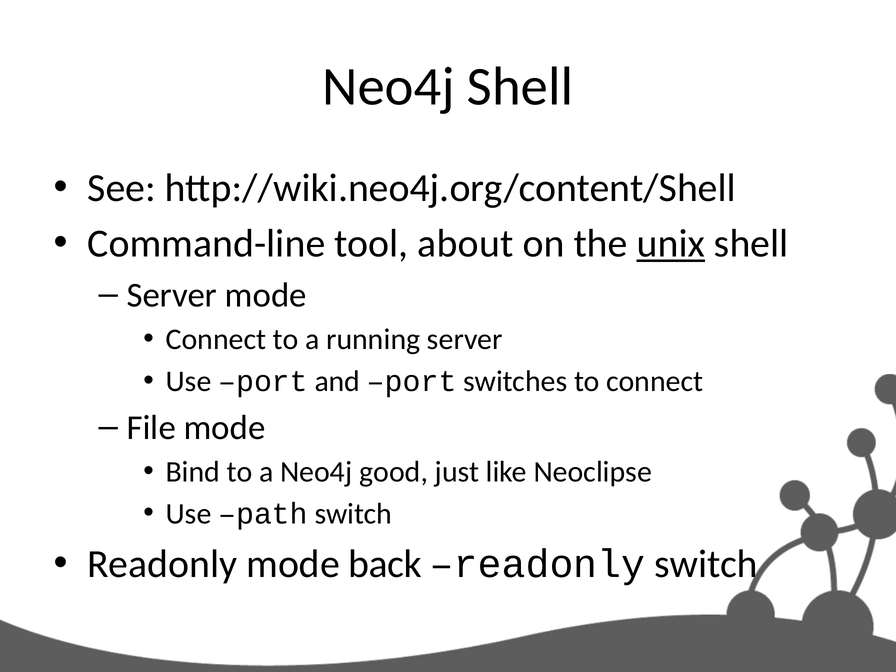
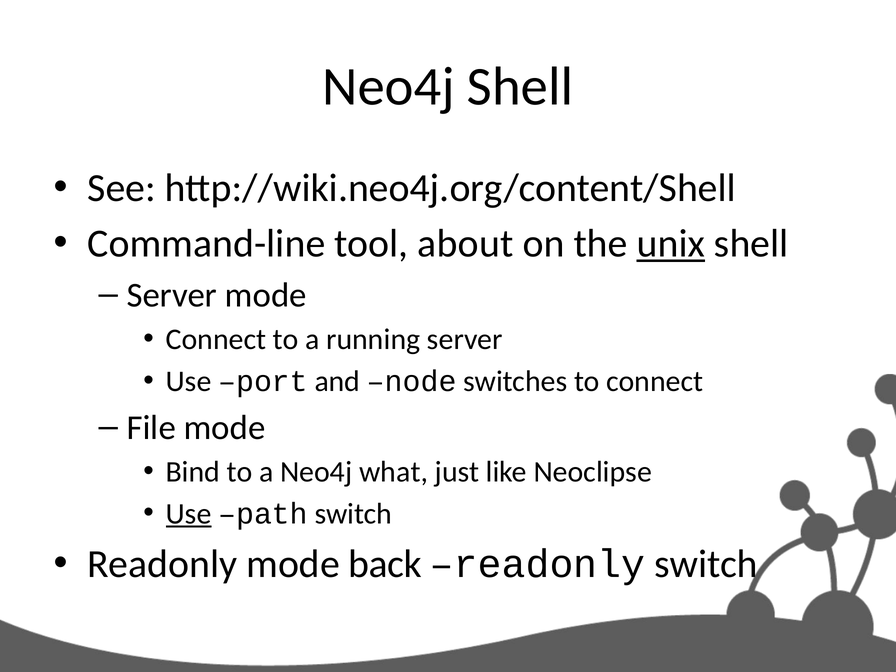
and port: port -> node
good: good -> what
Use at (189, 514) underline: none -> present
